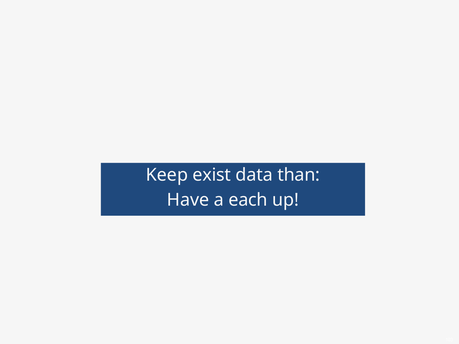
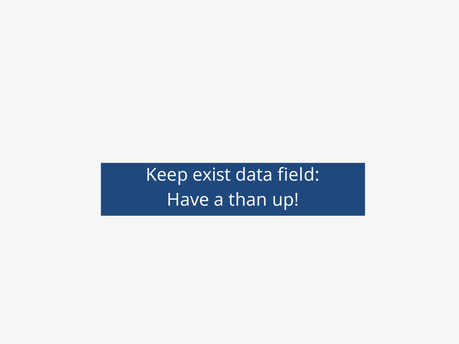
than: than -> field
each: each -> than
